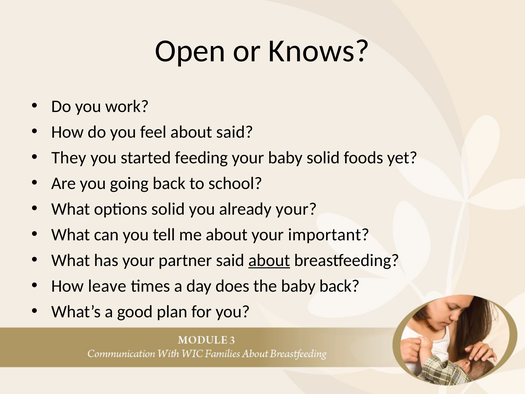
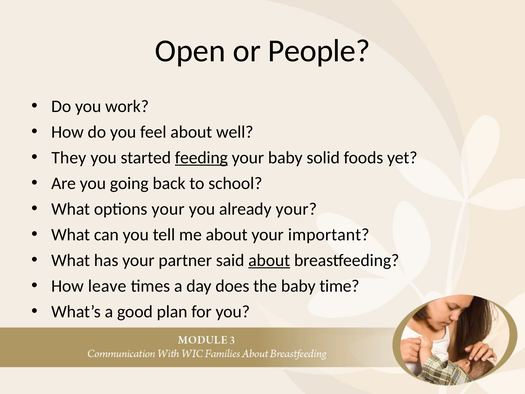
Knows: Knows -> People
about said: said -> well
feeding underline: none -> present
options solid: solid -> your
baby back: back -> time
